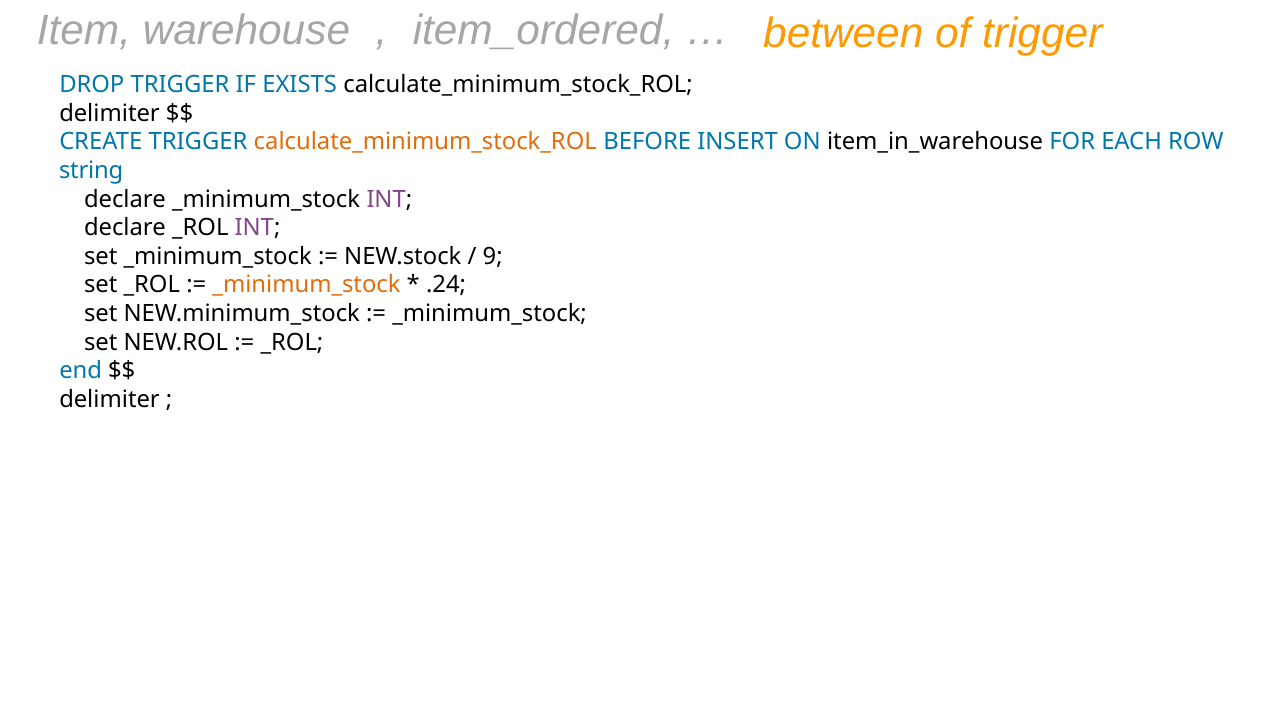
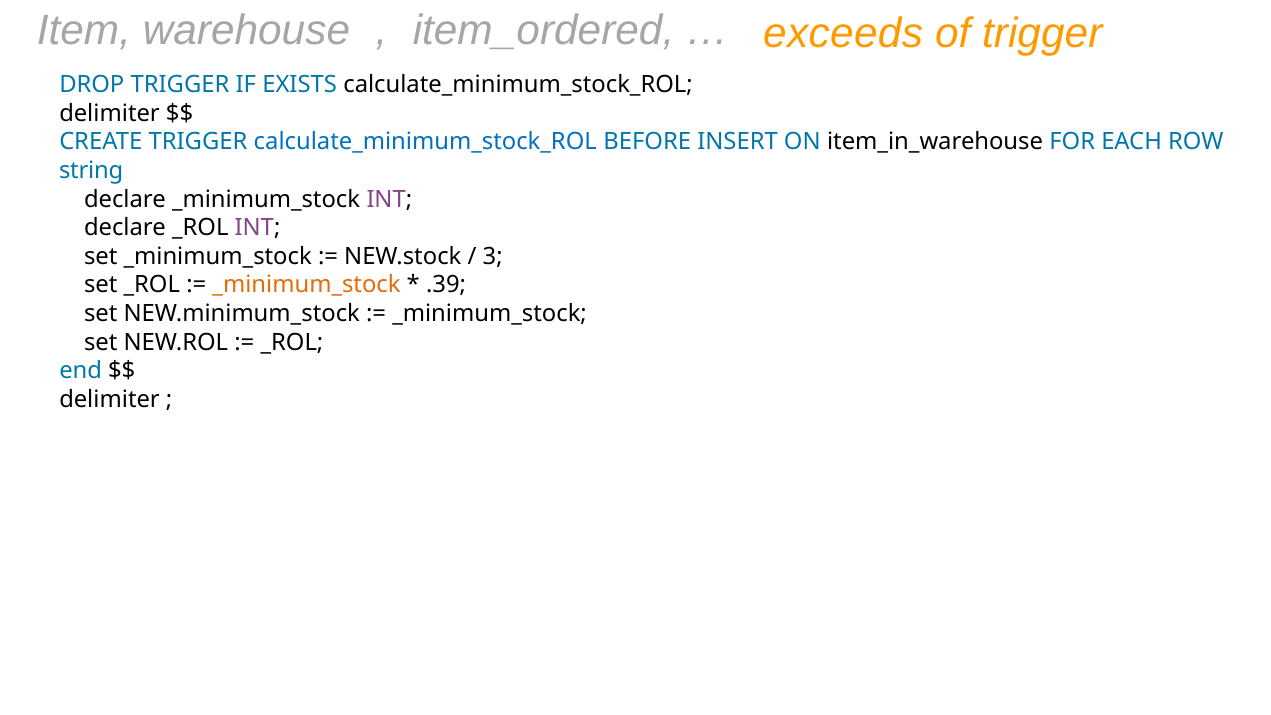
between: between -> exceeds
calculate_minimum_stock_ROL at (425, 142) colour: orange -> blue
9: 9 -> 3
.24: .24 -> .39
